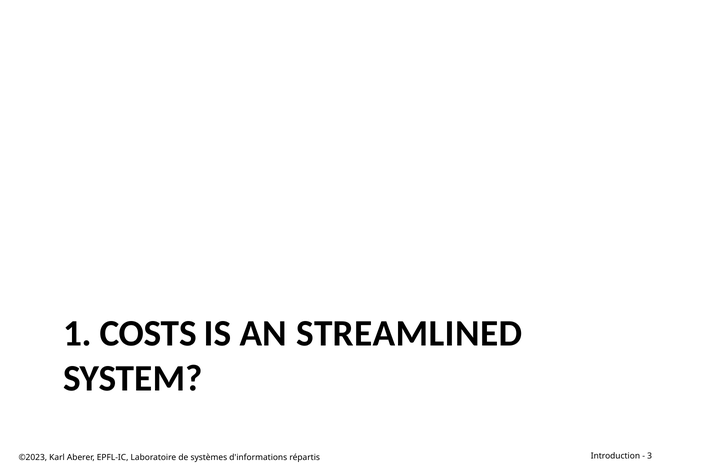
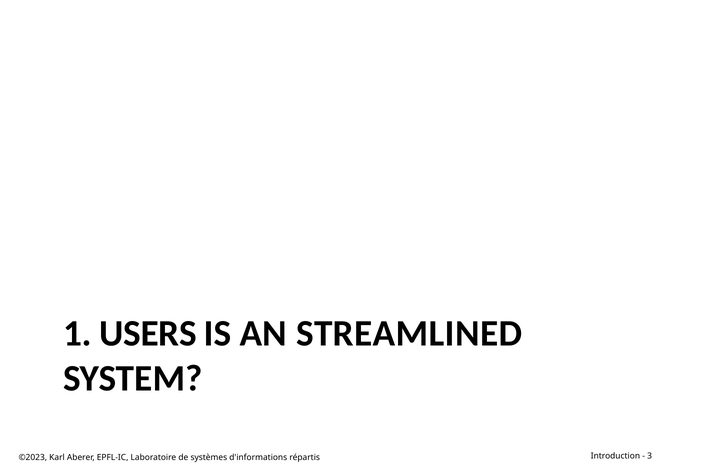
COSTS: COSTS -> USERS
